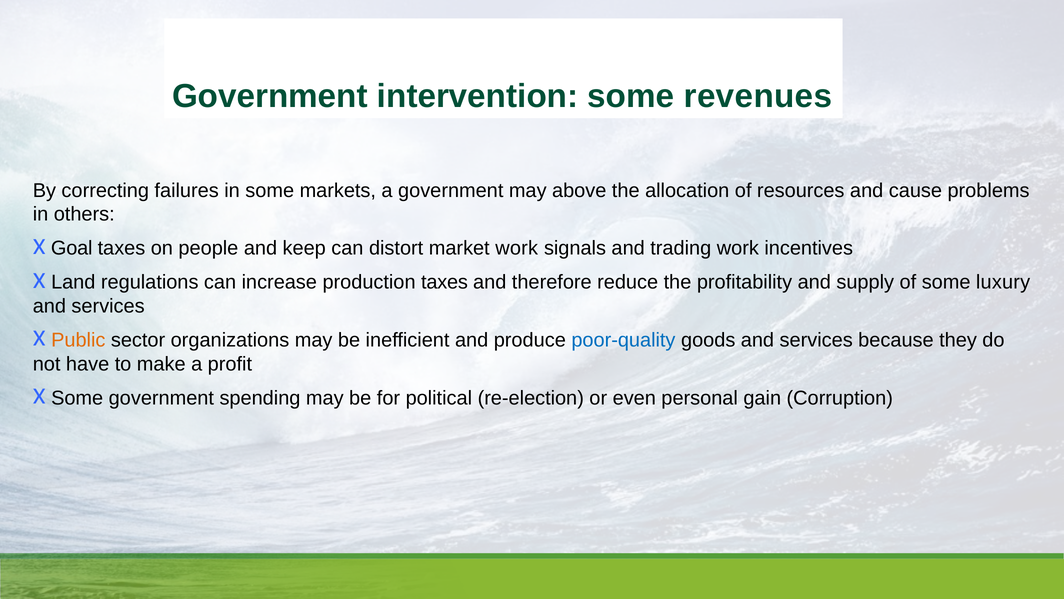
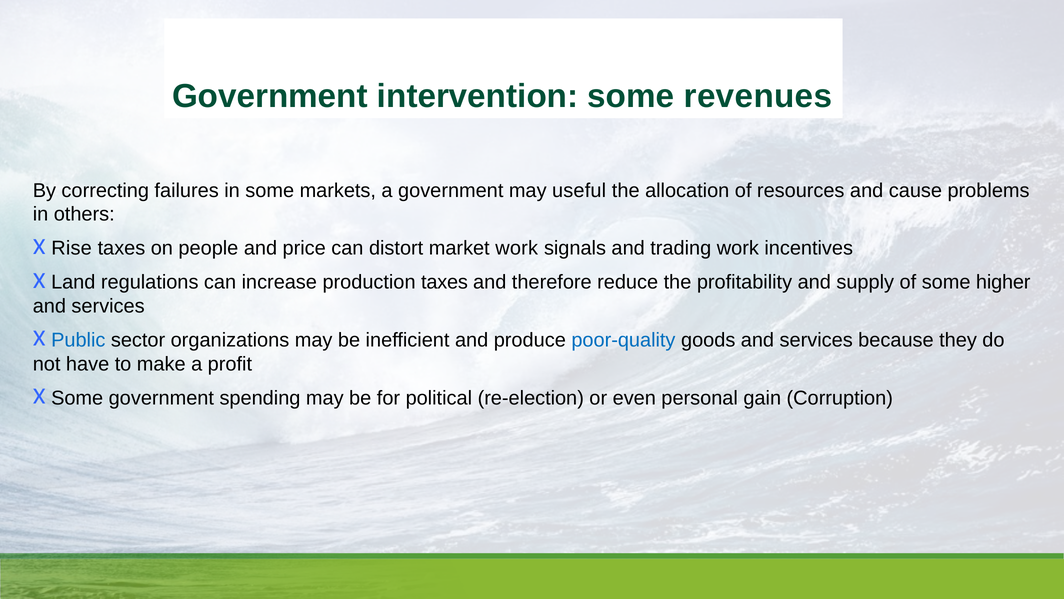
above: above -> useful
Goal: Goal -> Rise
keep: keep -> price
luxury: luxury -> higher
Public colour: orange -> blue
